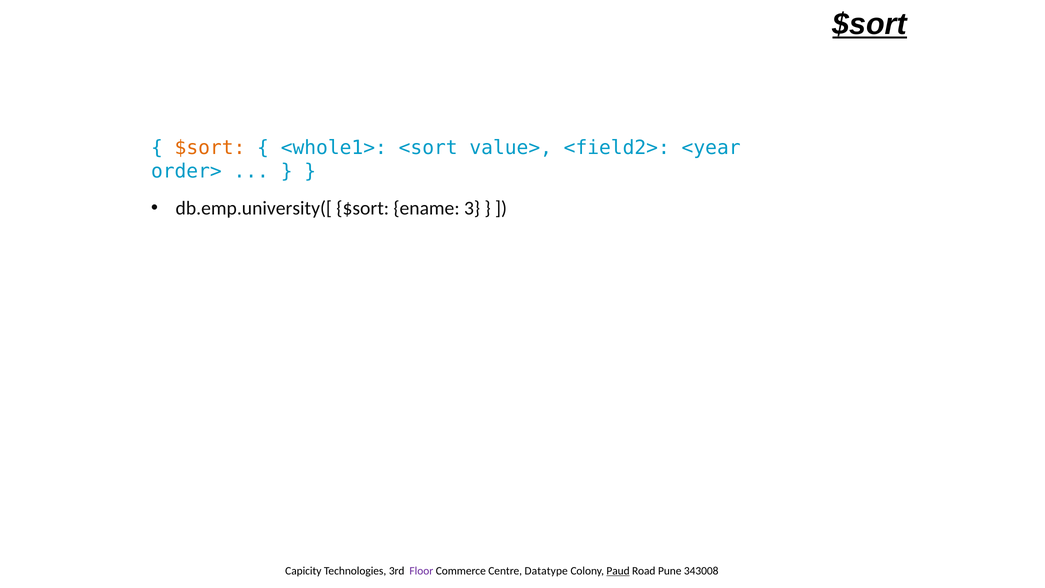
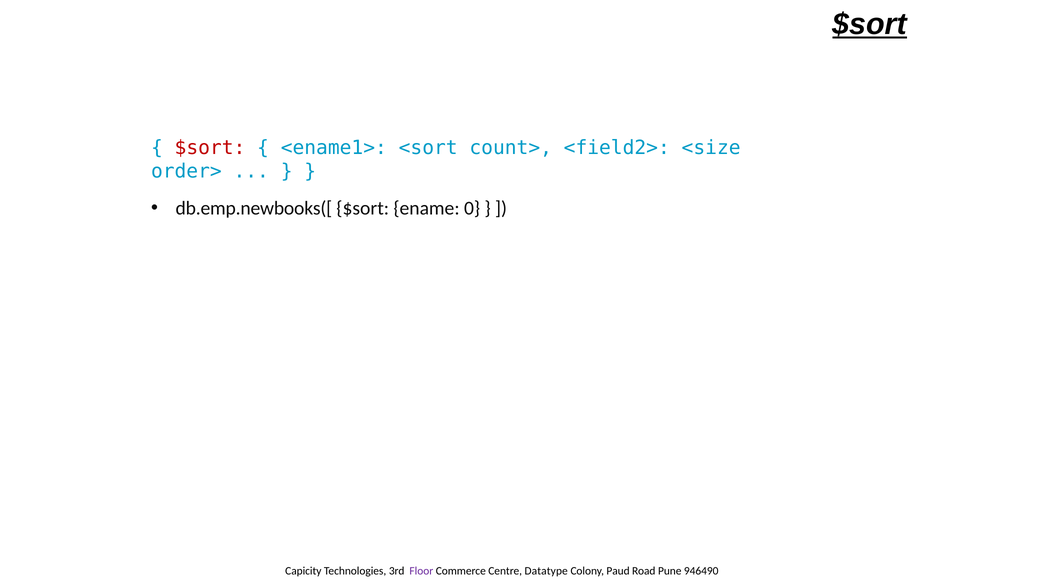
$sort at (210, 148) colour: orange -> red
<whole1>: <whole1> -> <ename1>
value>: value> -> count>
<year: <year -> <size
db.emp.university([: db.emp.university([ -> db.emp.newbooks([
3: 3 -> 0
Paud underline: present -> none
343008: 343008 -> 946490
